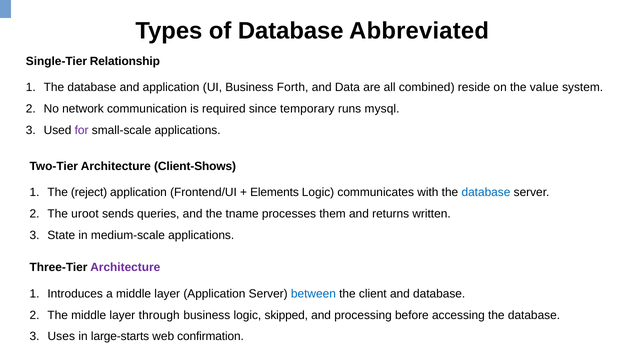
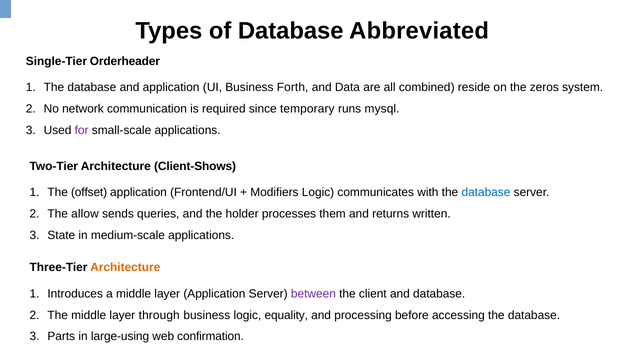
Relationship: Relationship -> Orderheader
value: value -> zeros
reject: reject -> offset
Elements: Elements -> Modifiers
uroot: uroot -> allow
tname: tname -> holder
Architecture at (125, 267) colour: purple -> orange
between colour: blue -> purple
skipped: skipped -> equality
Uses: Uses -> Parts
large-starts: large-starts -> large-using
